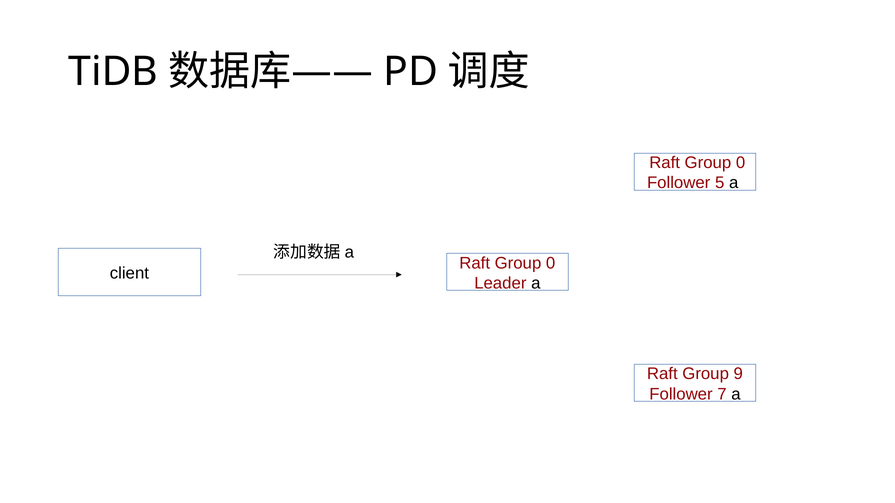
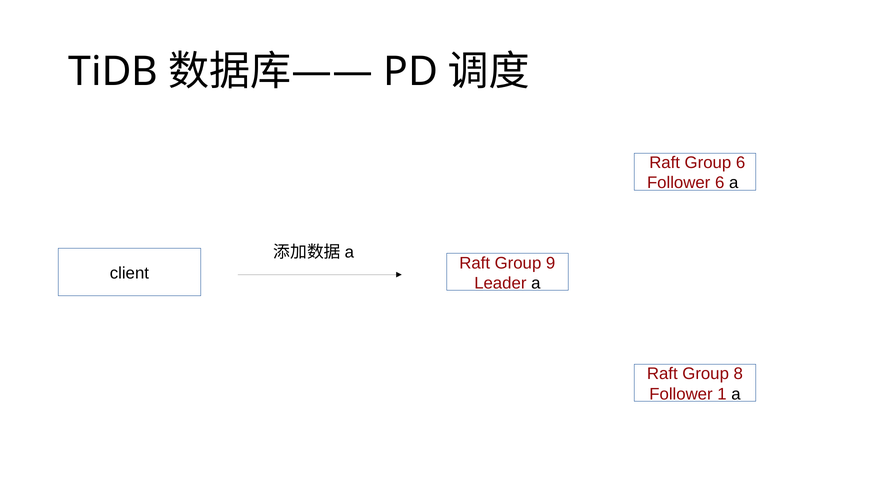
0 at (741, 163): 0 -> 6
Follower 5: 5 -> 6
0 at (551, 263): 0 -> 9
9: 9 -> 8
7: 7 -> 1
